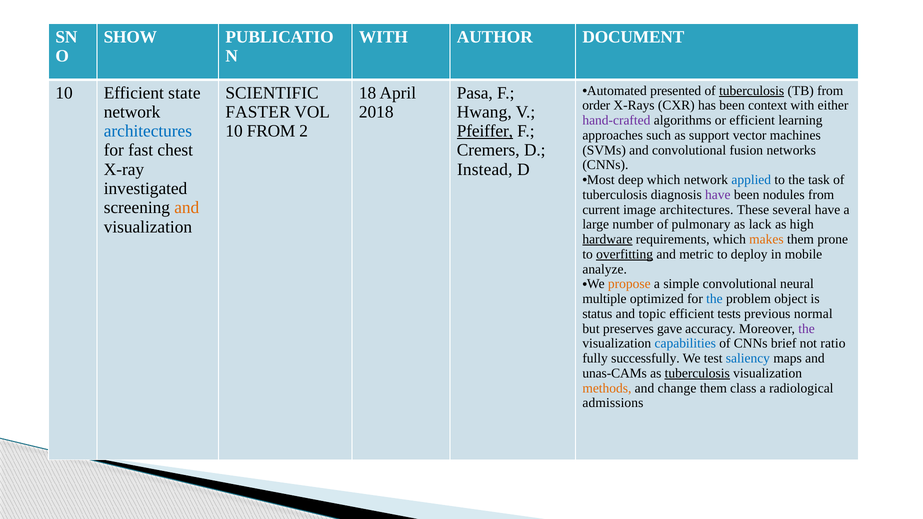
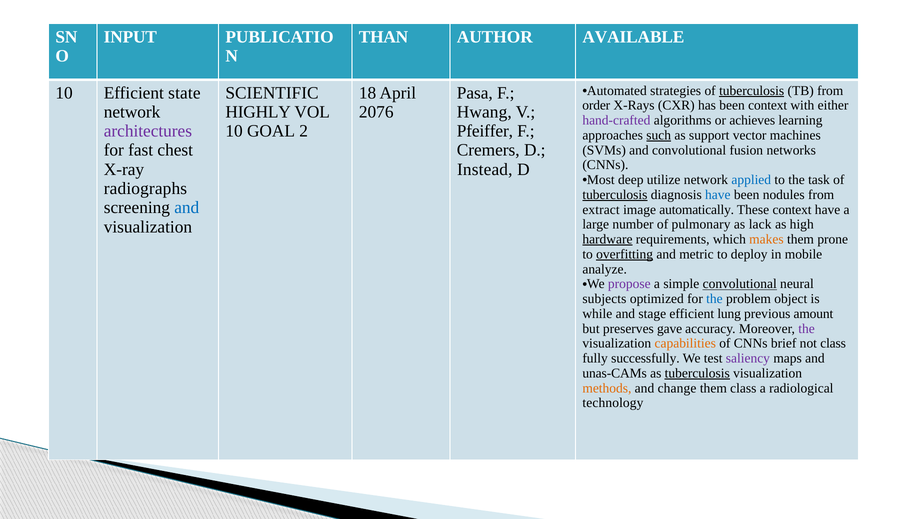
SHOW: SHOW -> INPUT
WITH at (383, 37): WITH -> THAN
DOCUMENT: DOCUMENT -> AVAILABLE
presented: presented -> strategies
FASTER: FASTER -> HIGHLY
2018: 2018 -> 2076
or efficient: efficient -> achieves
architectures at (148, 131) colour: blue -> purple
10 FROM: FROM -> GOAL
Pfeiffer underline: present -> none
such underline: none -> present
deep which: which -> utilize
investigated: investigated -> radiographs
tuberculosis at (615, 195) underline: none -> present
have at (718, 195) colour: purple -> blue
and at (187, 208) colour: orange -> blue
current: current -> extract
image architectures: architectures -> automatically
These several: several -> context
propose colour: orange -> purple
convolutional at (740, 284) underline: none -> present
multiple: multiple -> subjects
status: status -> while
topic: topic -> stage
tests: tests -> lung
normal: normal -> amount
capabilities colour: blue -> orange
not ratio: ratio -> class
saliency colour: blue -> purple
admissions: admissions -> technology
